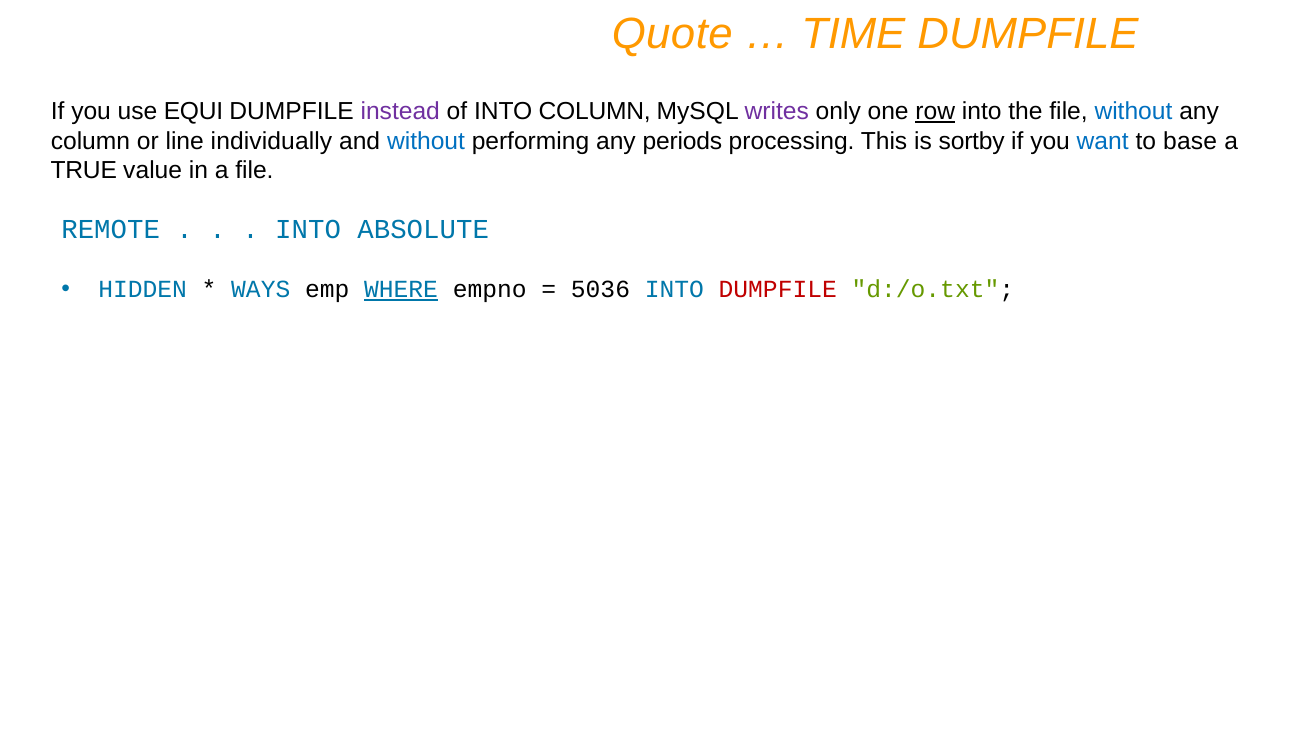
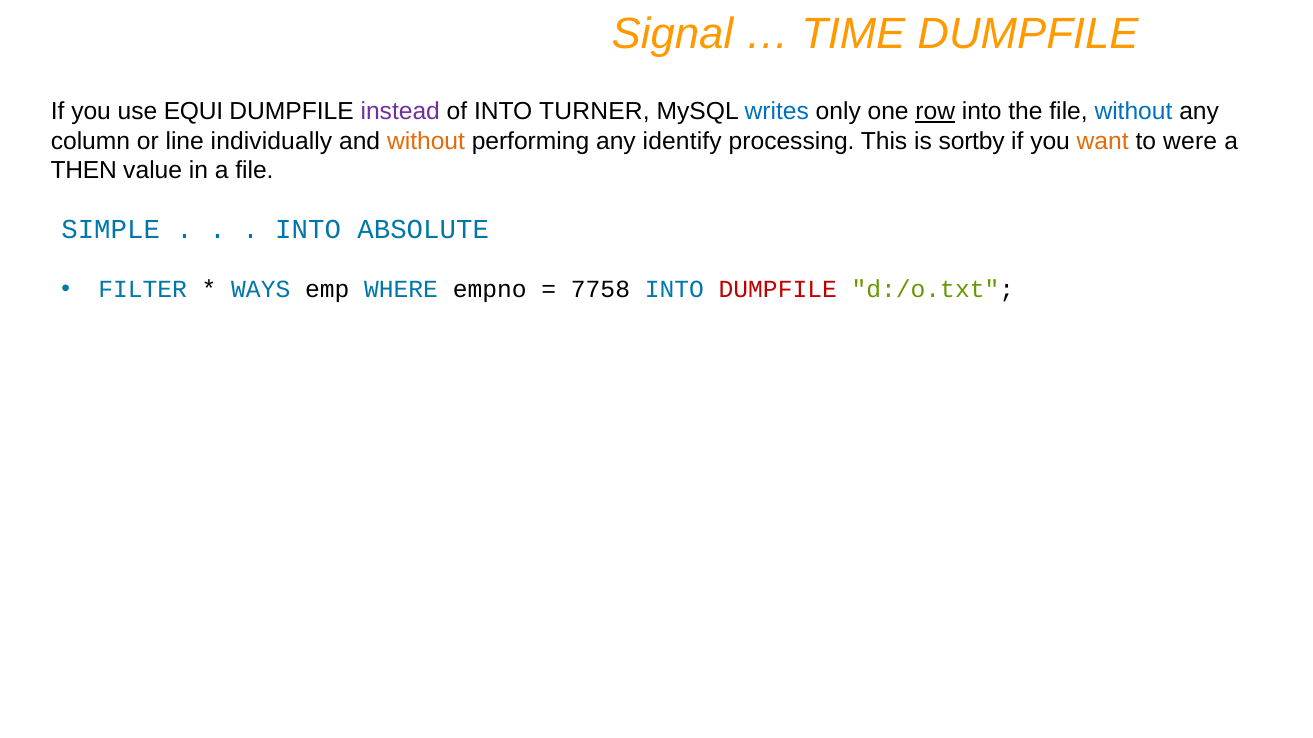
Quote: Quote -> Signal
INTO COLUMN: COLUMN -> TURNER
writes colour: purple -> blue
without at (426, 141) colour: blue -> orange
periods: periods -> identify
want colour: blue -> orange
base: base -> were
TRUE: TRUE -> THEN
REMOTE: REMOTE -> SIMPLE
HIDDEN: HIDDEN -> FILTER
WHERE underline: present -> none
5036: 5036 -> 7758
